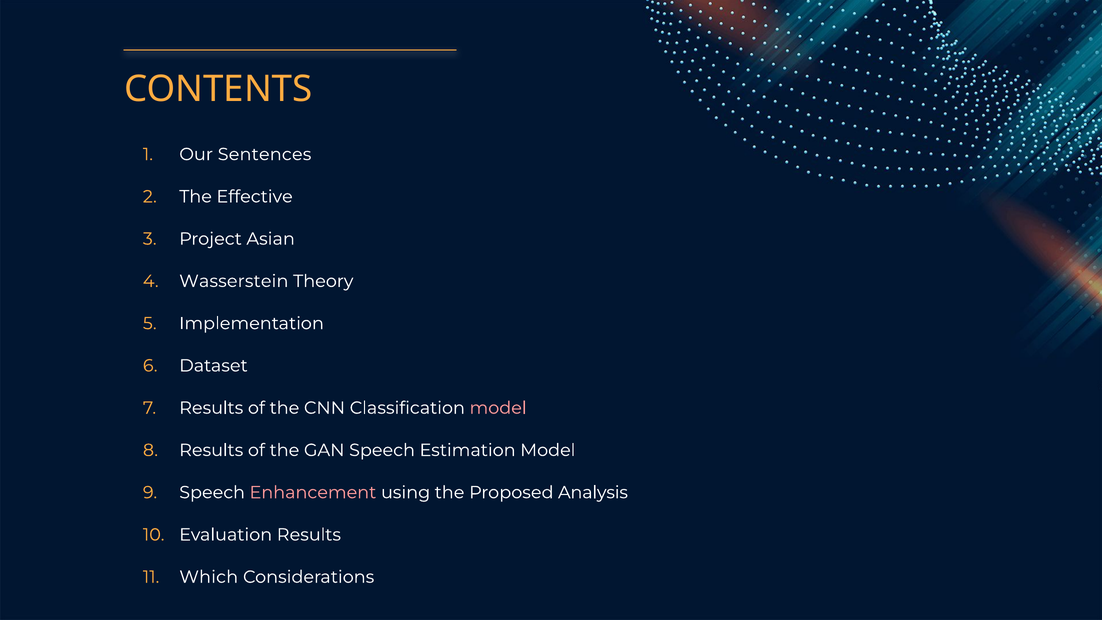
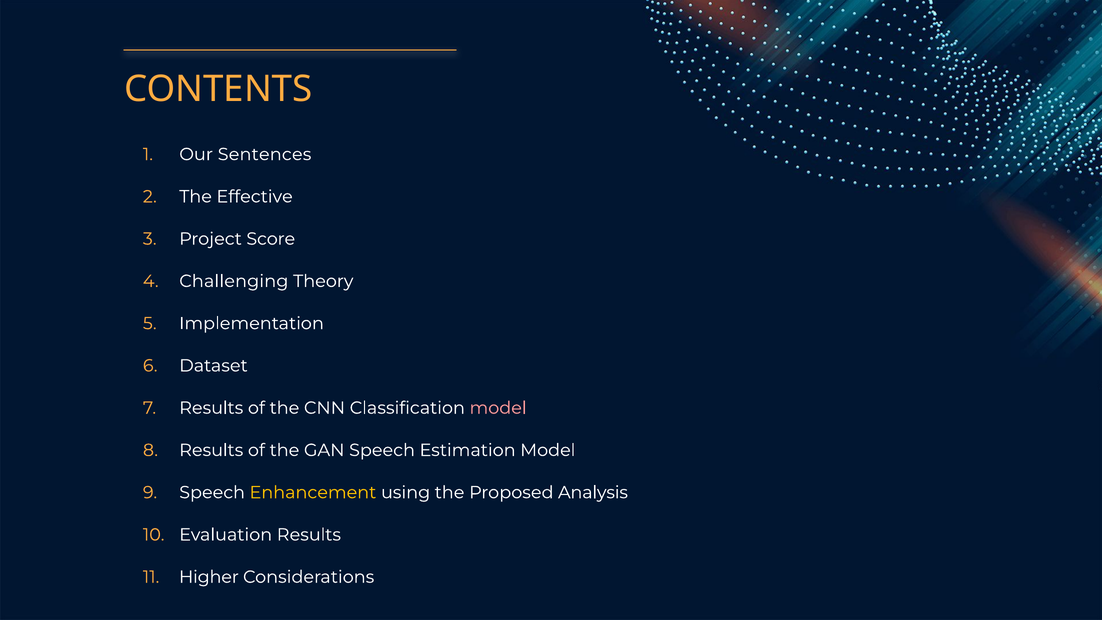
Asian: Asian -> Score
Wasserstein: Wasserstein -> Challenging
Enhancement colour: pink -> yellow
Which: Which -> Higher
